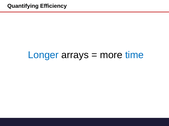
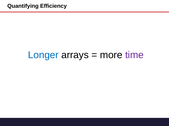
time colour: blue -> purple
